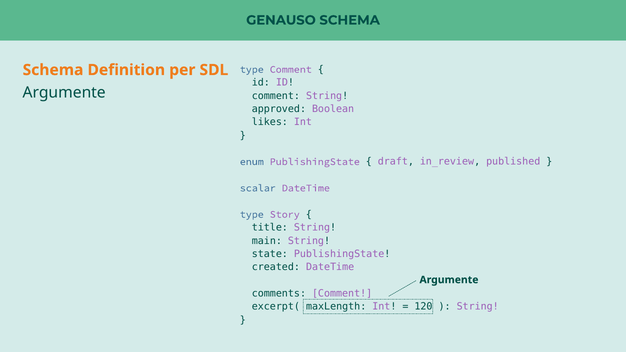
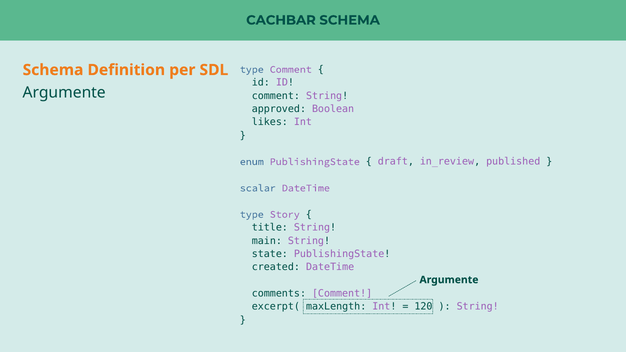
GENAUSO: GENAUSO -> CACHBAR
